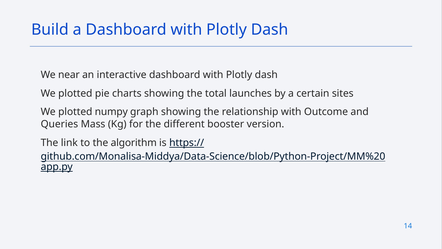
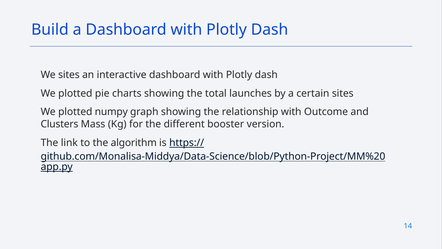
We near: near -> sites
Queries: Queries -> Clusters
